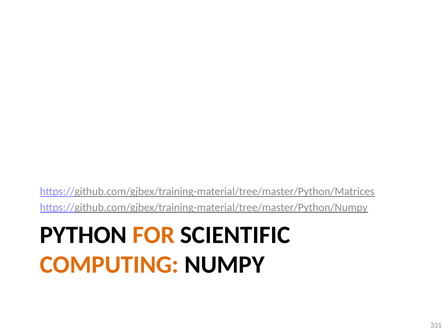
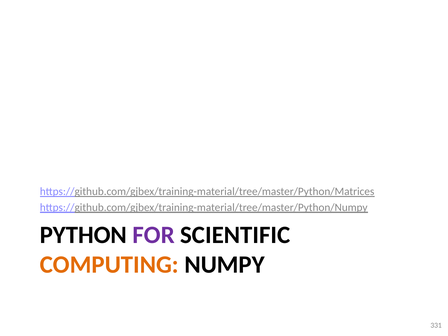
FOR colour: orange -> purple
